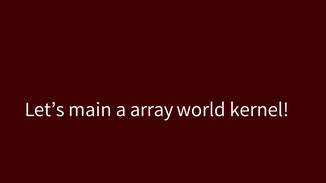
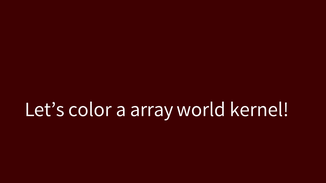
main: main -> color
